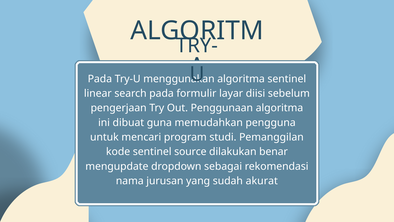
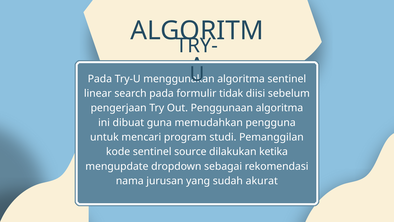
layar: layar -> tidak
benar: benar -> ketika
